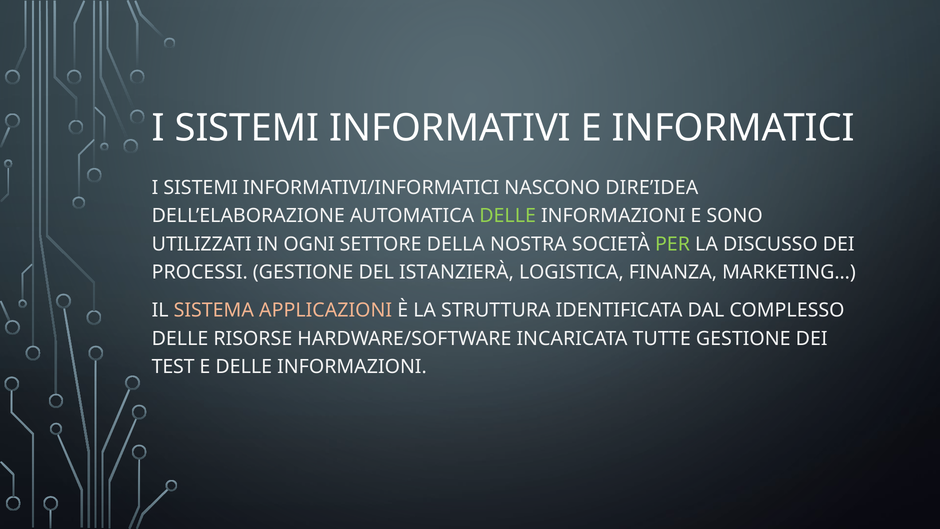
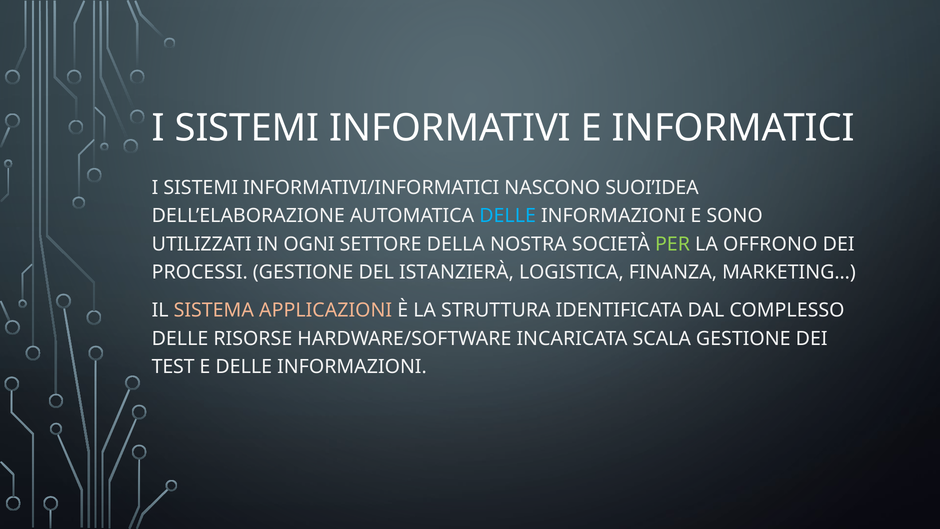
DIRE’IDEA: DIRE’IDEA -> SUOI’IDEA
DELLE at (508, 216) colour: light green -> light blue
DISCUSSO: DISCUSSO -> OFFRONO
TUTTE: TUTTE -> SCALA
